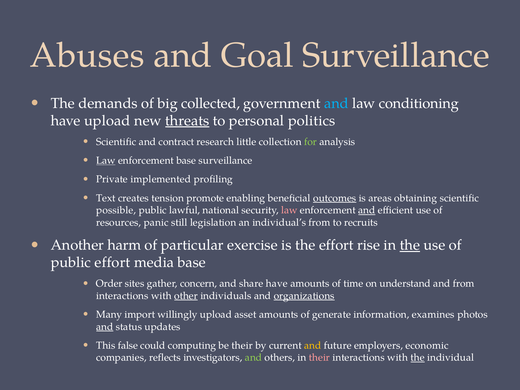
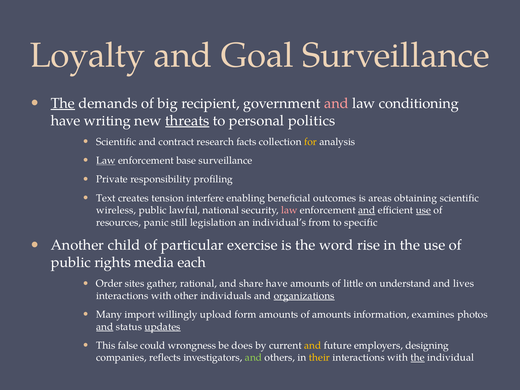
Abuses: Abuses -> Loyalty
The at (63, 103) underline: none -> present
collected: collected -> recipient
and at (336, 103) colour: light blue -> pink
have upload: upload -> writing
little: little -> facts
for colour: light green -> yellow
implemented: implemented -> responsibility
promote: promote -> interfere
outcomes underline: present -> none
possible: possible -> wireless
use at (423, 210) underline: none -> present
recruits: recruits -> specific
harm: harm -> child
the effort: effort -> word
the at (410, 245) underline: present -> none
public effort: effort -> rights
media base: base -> each
concern: concern -> rational
time: time -> little
and from: from -> lives
other underline: present -> none
asset: asset -> form
of generate: generate -> amounts
updates underline: none -> present
computing: computing -> wrongness
be their: their -> does
economic: economic -> designing
their at (319, 358) colour: pink -> yellow
